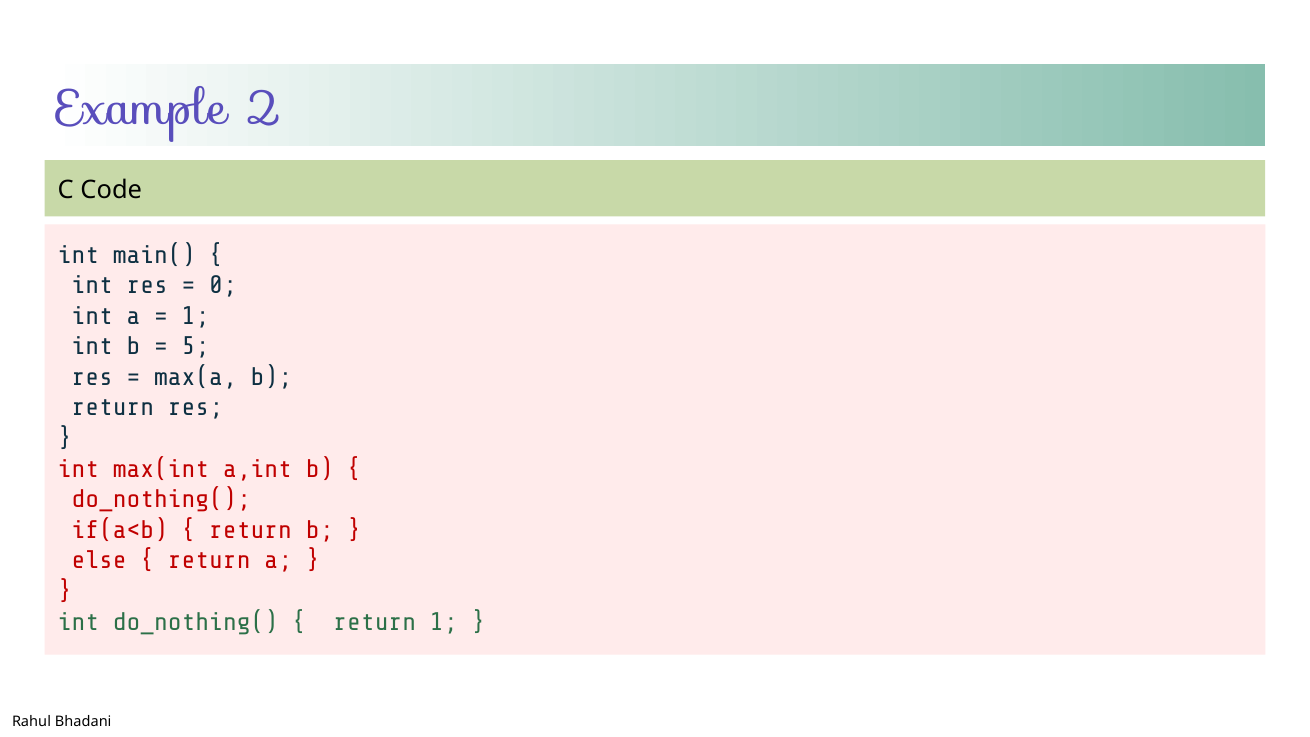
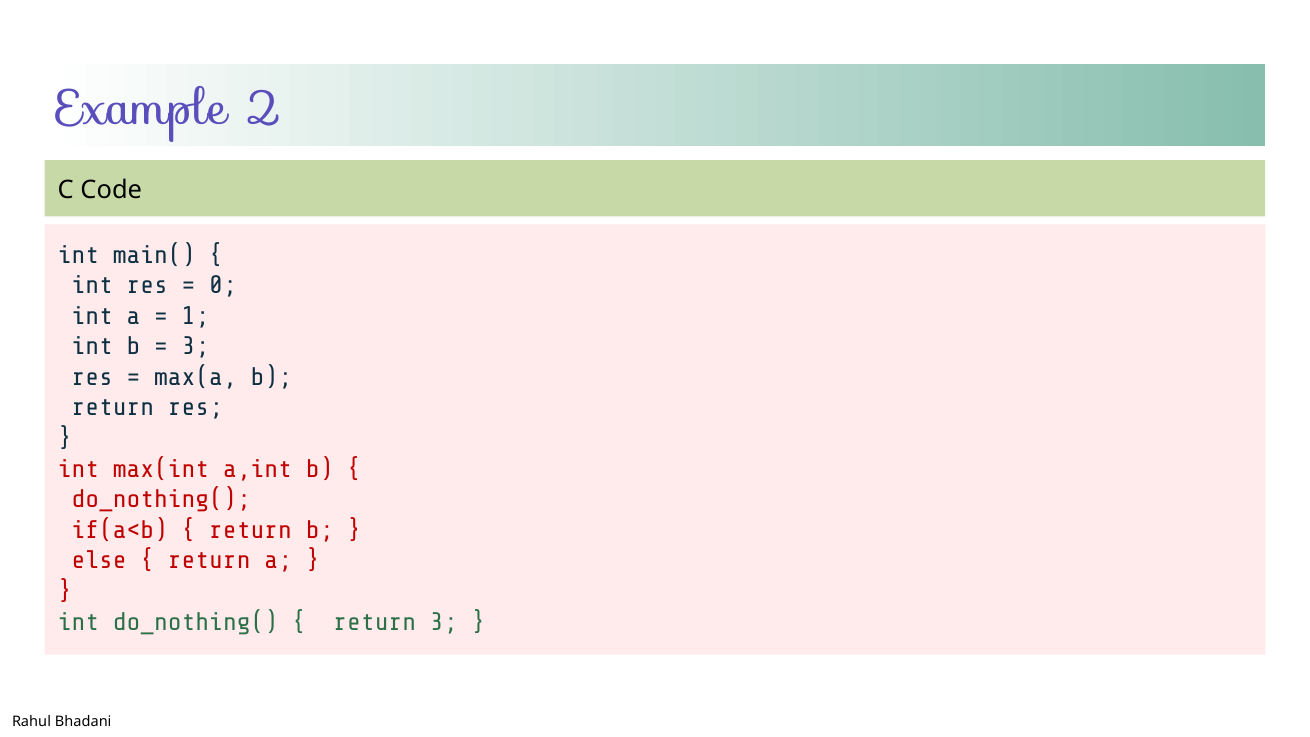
5 at (195, 346): 5 -> 3
return 1: 1 -> 3
